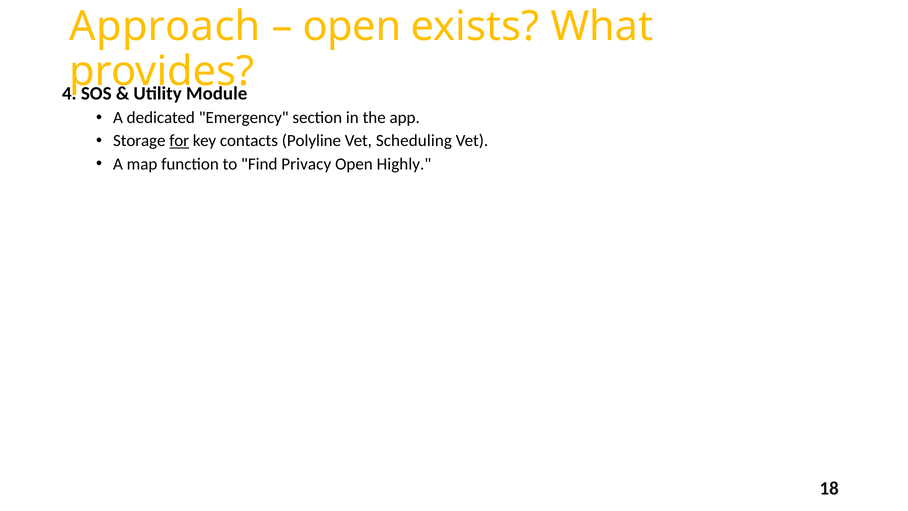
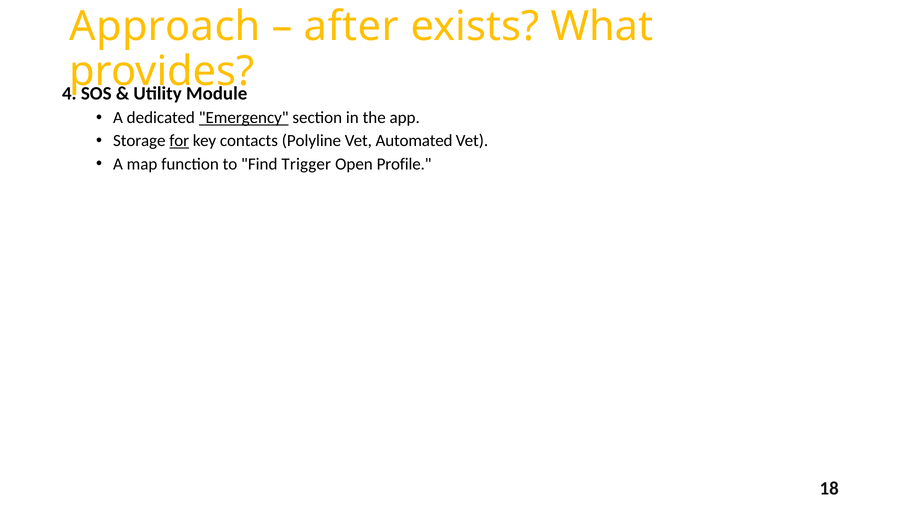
open at (352, 27): open -> after
Emergency underline: none -> present
Scheduling: Scheduling -> Automated
Privacy: Privacy -> Trigger
Highly: Highly -> Profile
